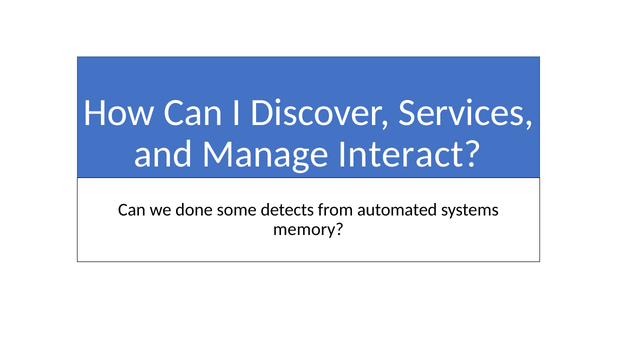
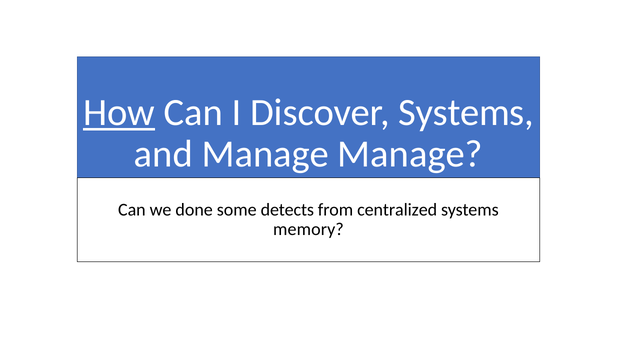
How underline: none -> present
Discover Services: Services -> Systems
Manage Interact: Interact -> Manage
automated: automated -> centralized
